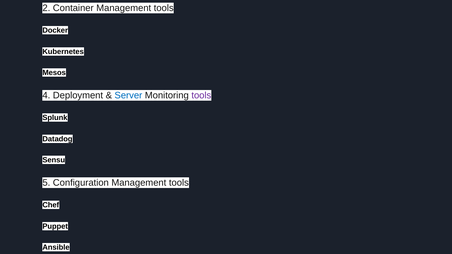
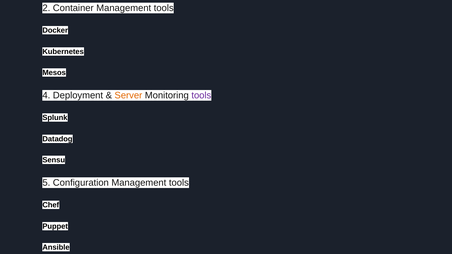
Server colour: blue -> orange
